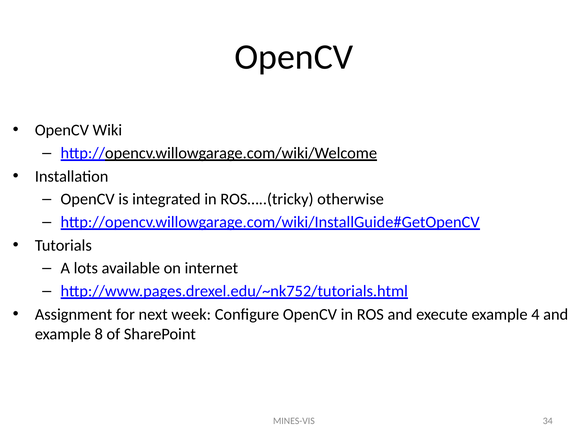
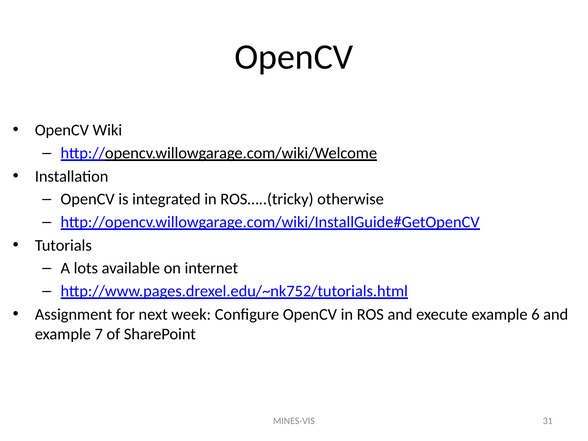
4: 4 -> 6
8: 8 -> 7
34: 34 -> 31
